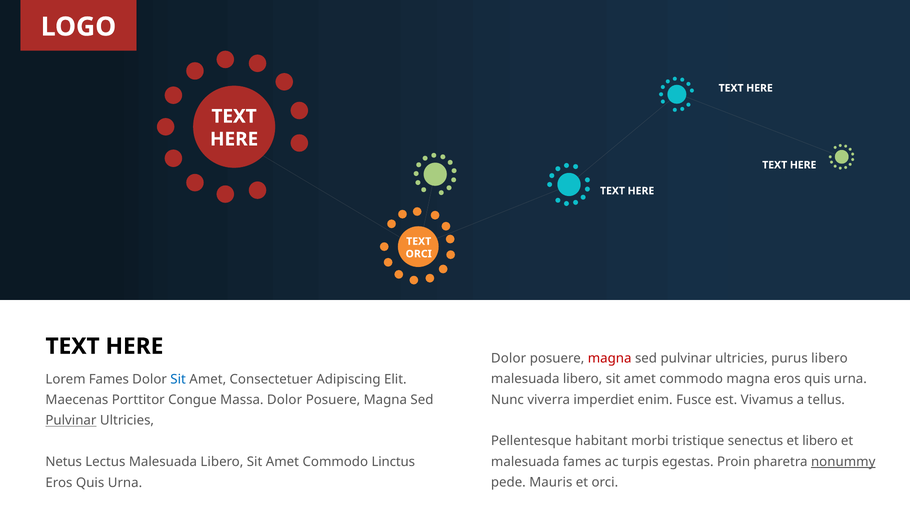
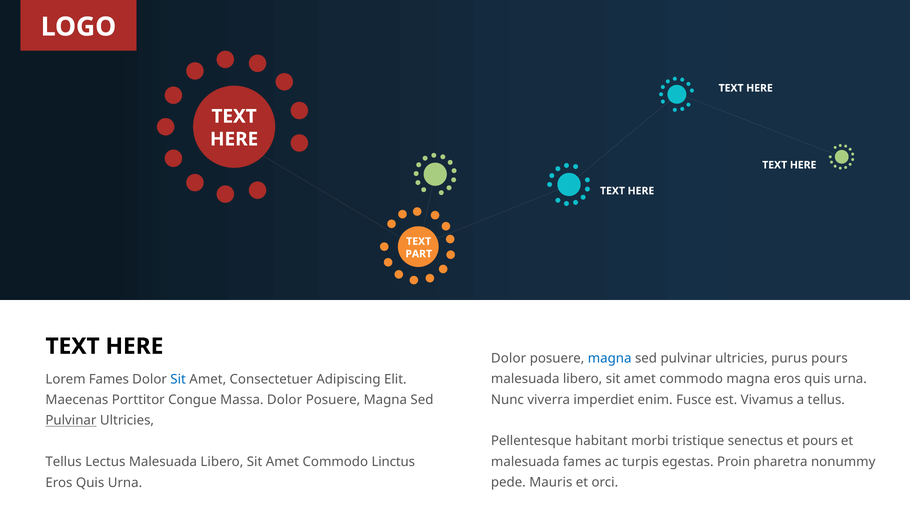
ORCI at (419, 254): ORCI -> PART
magna at (610, 358) colour: red -> blue
purus libero: libero -> pours
et libero: libero -> pours
nonummy underline: present -> none
Netus at (64, 462): Netus -> Tellus
